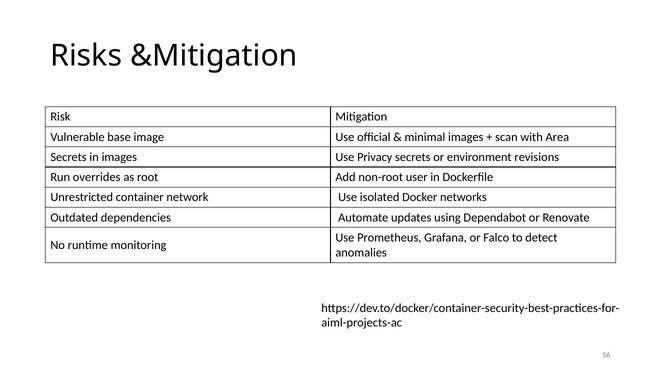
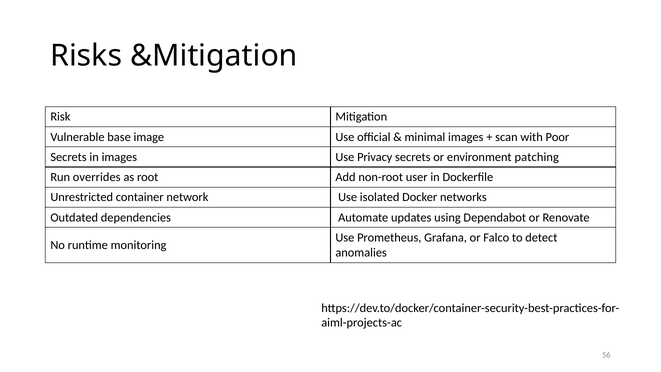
Area: Area -> Poor
revisions: revisions -> patching
